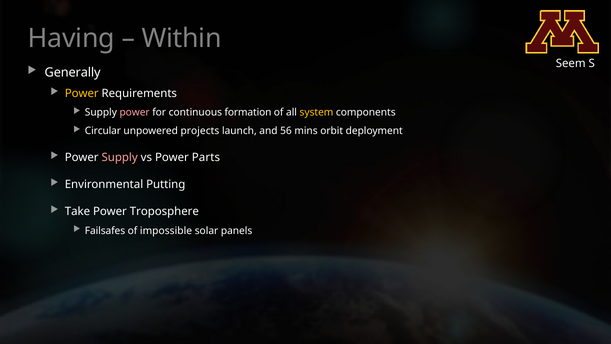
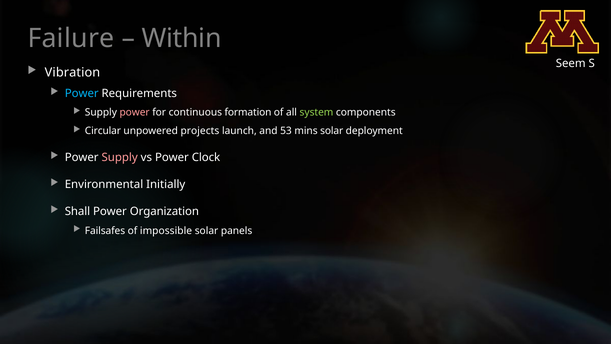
Having: Having -> Failure
Generally: Generally -> Vibration
Power at (82, 93) colour: yellow -> light blue
system colour: yellow -> light green
56: 56 -> 53
mins orbit: orbit -> solar
Parts: Parts -> Clock
Putting: Putting -> Initially
Take: Take -> Shall
Troposphere: Troposphere -> Organization
